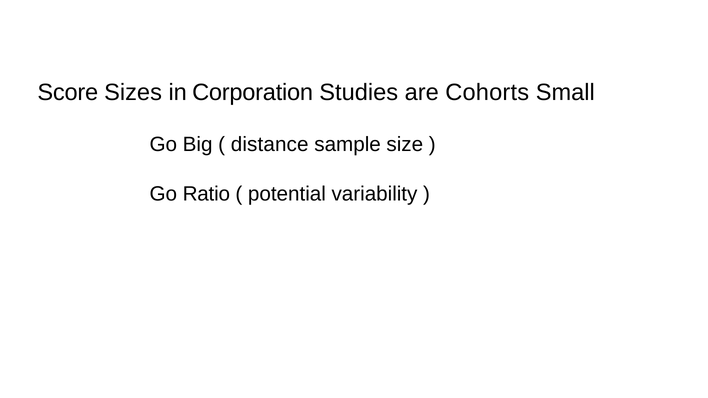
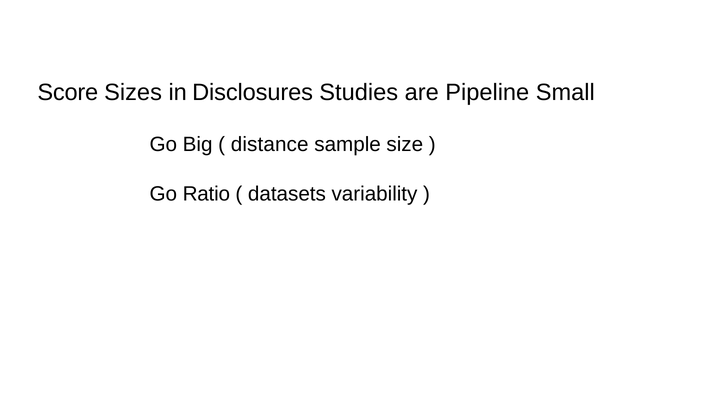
Corporation: Corporation -> Disclosures
Cohorts: Cohorts -> Pipeline
potential: potential -> datasets
